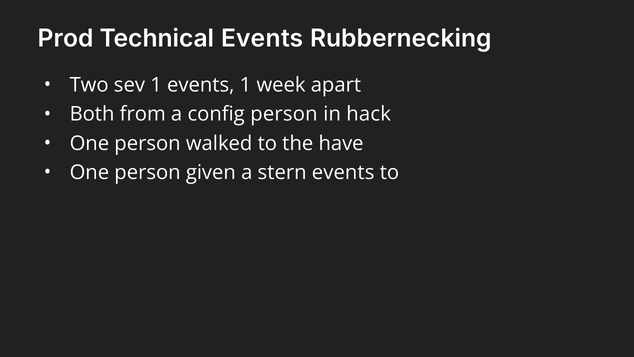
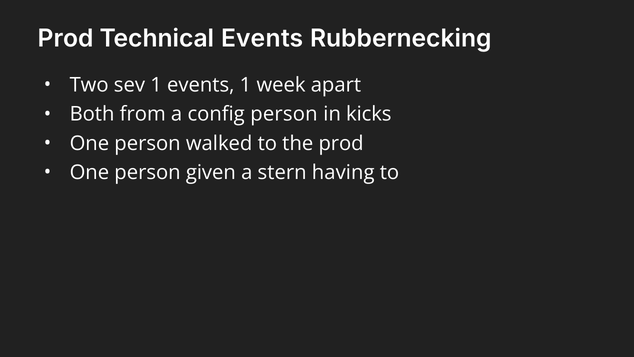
hack: hack -> kicks
the have: have -> prod
stern events: events -> having
